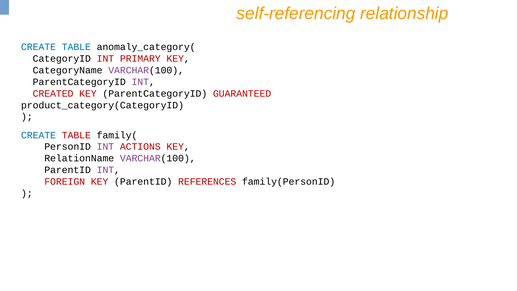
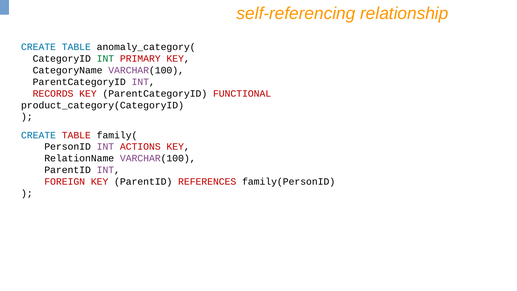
INT at (105, 59) colour: red -> green
CREATED: CREATED -> RECORDS
GUARANTEED: GUARANTEED -> FUNCTIONAL
